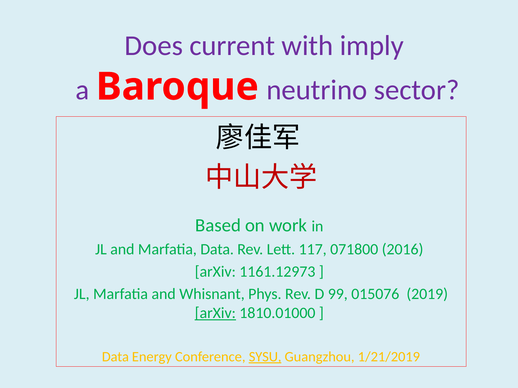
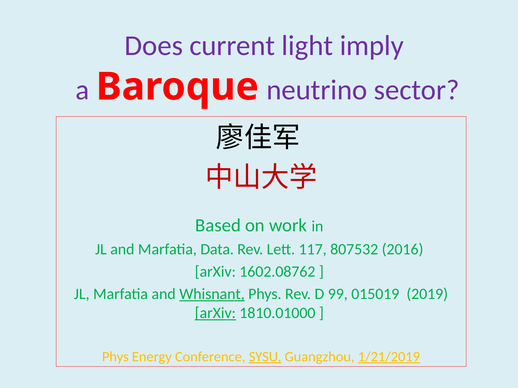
with: with -> light
071800: 071800 -> 807532
1161.12973: 1161.12973 -> 1602.08762
Whisnant underline: none -> present
015076: 015076 -> 015019
Data at (115, 357): Data -> Phys
1/21/2019 underline: none -> present
